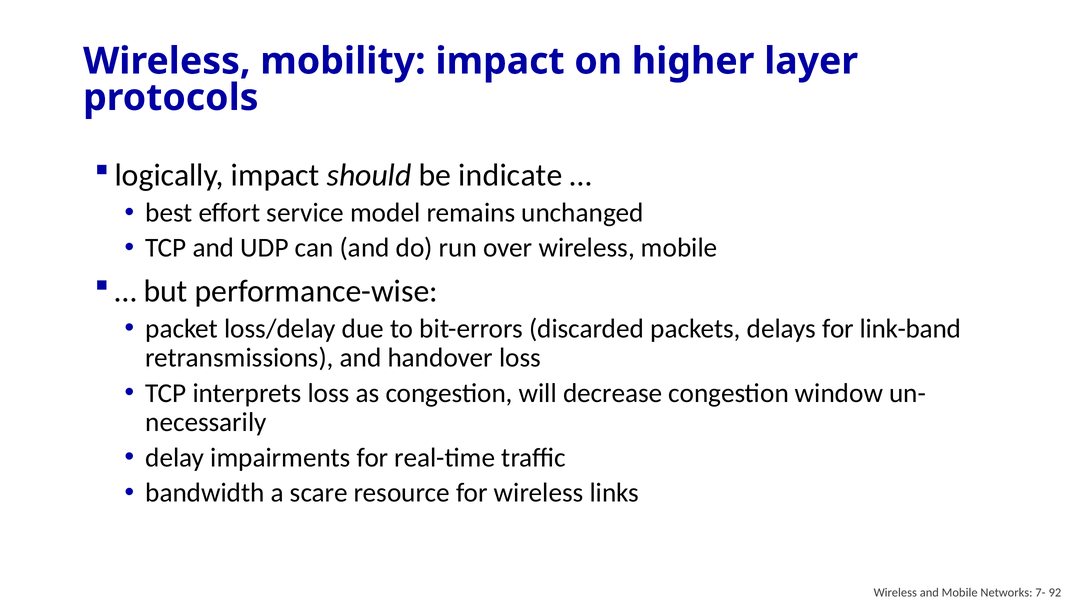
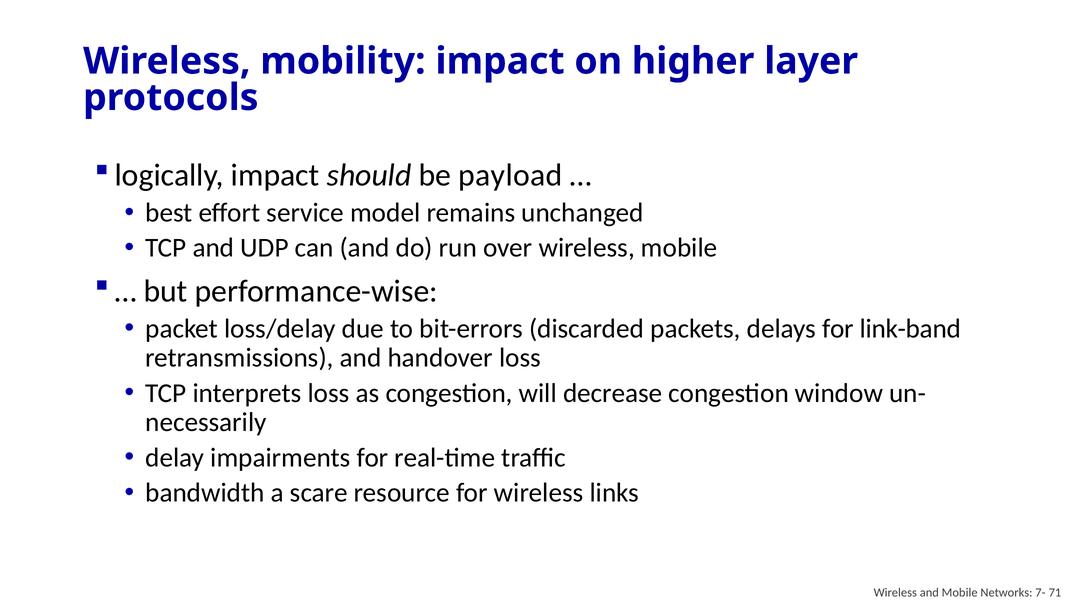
indicate: indicate -> payload
92: 92 -> 71
